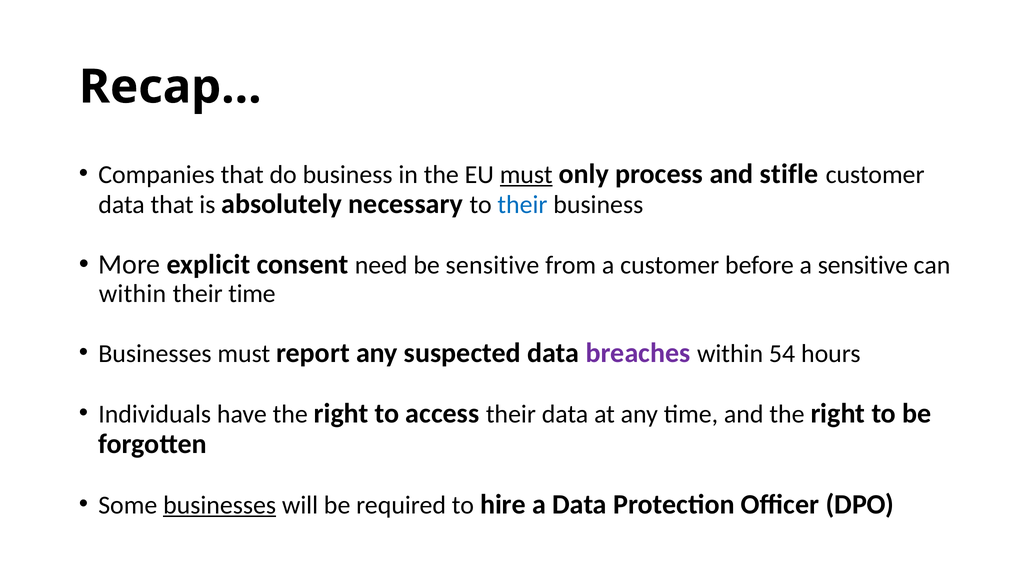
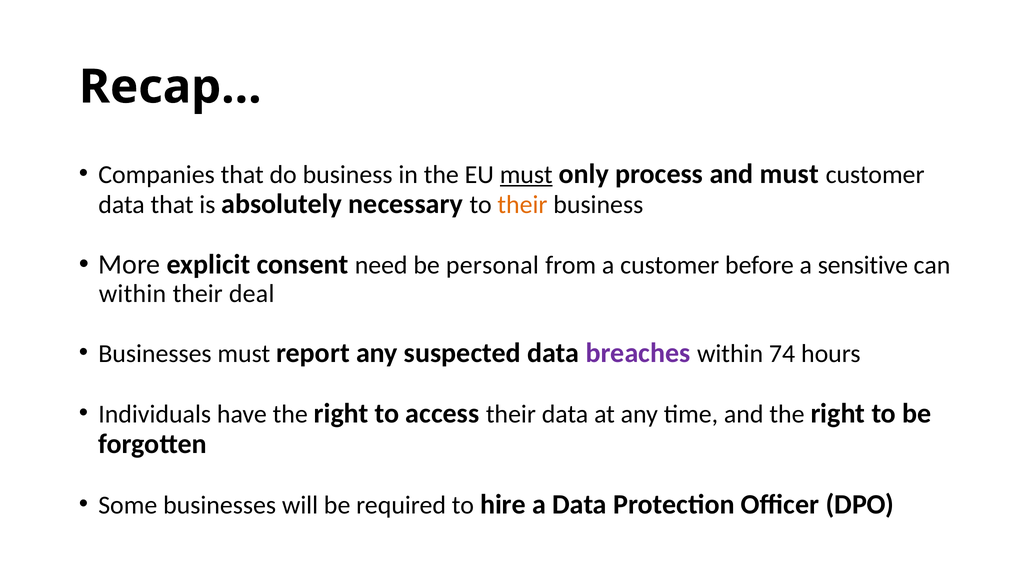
and stifle: stifle -> must
their at (522, 205) colour: blue -> orange
be sensitive: sensitive -> personal
their time: time -> deal
54: 54 -> 74
businesses at (220, 505) underline: present -> none
